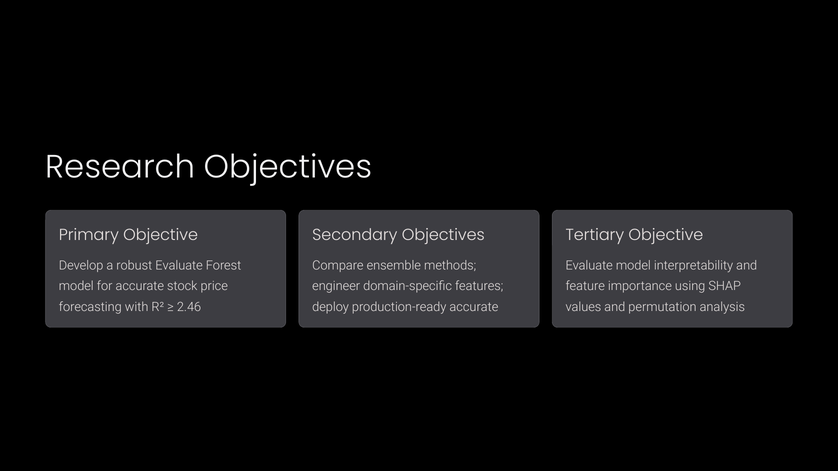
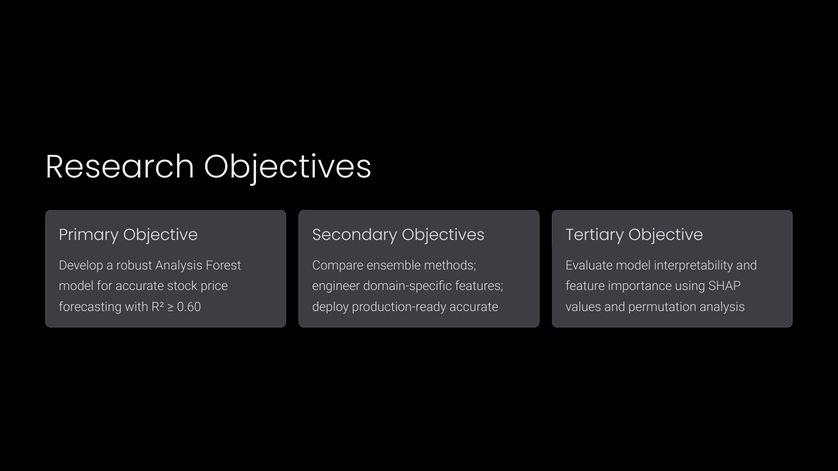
robust Evaluate: Evaluate -> Analysis
2.46: 2.46 -> 0.60
